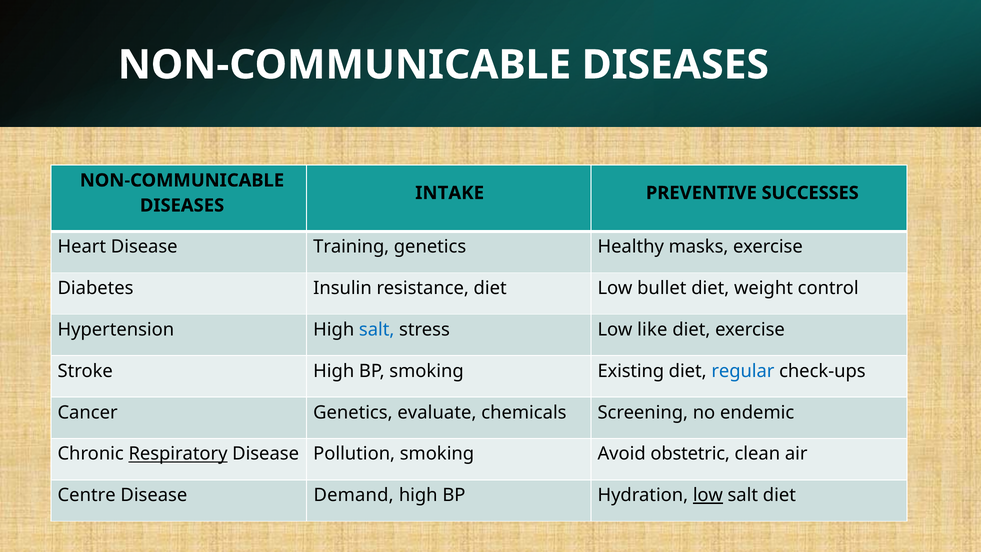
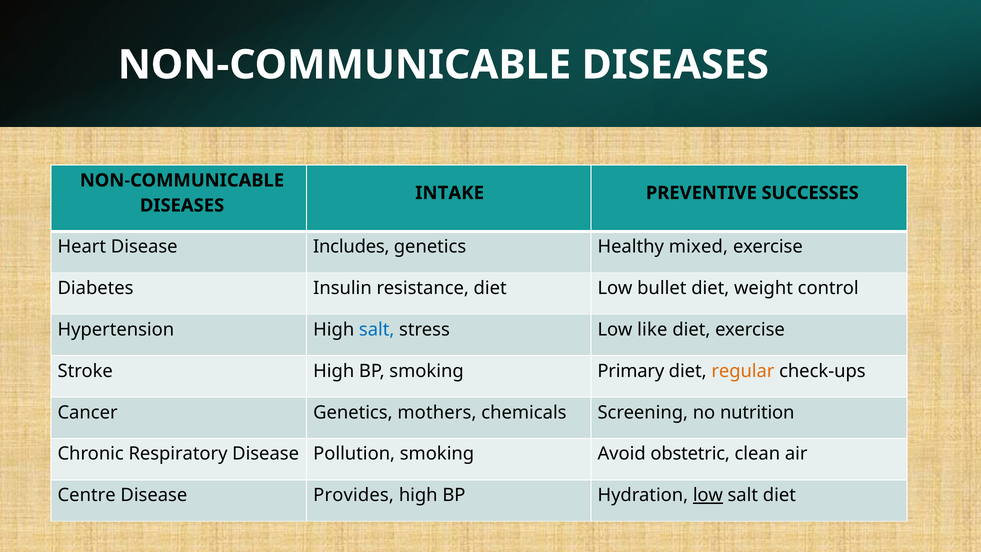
Training: Training -> Includes
masks: masks -> mixed
Existing: Existing -> Primary
regular colour: blue -> orange
evaluate: evaluate -> mothers
endemic: endemic -> nutrition
Respiratory underline: present -> none
Demand: Demand -> Provides
